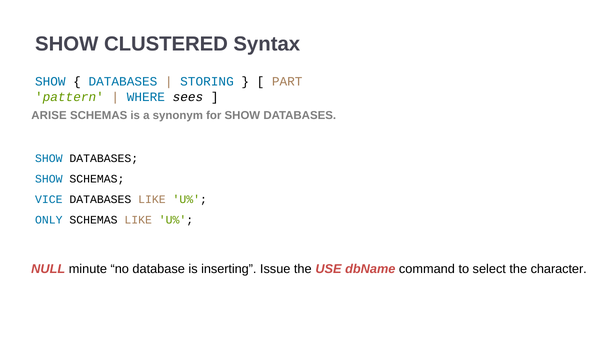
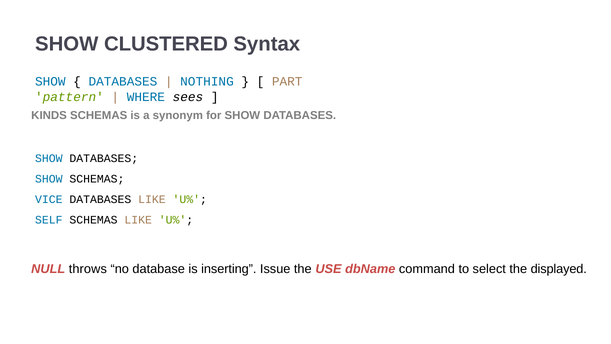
STORING: STORING -> NOTHING
ARISE: ARISE -> KINDS
ONLY: ONLY -> SELF
minute: minute -> throws
character: character -> displayed
